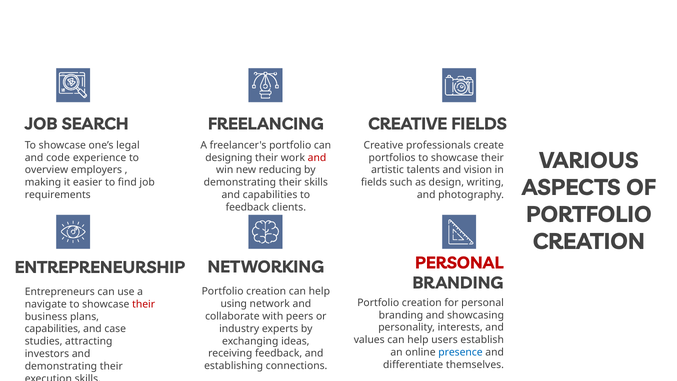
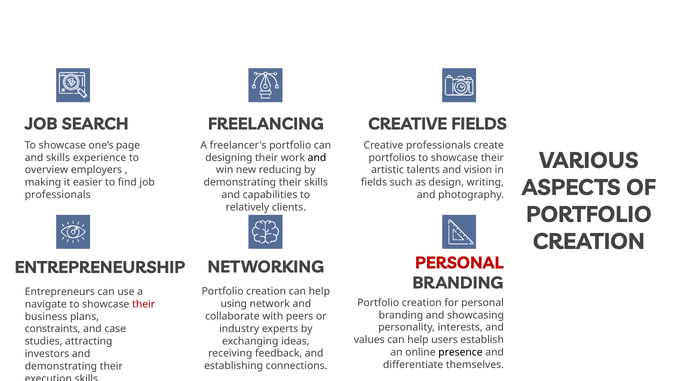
legal: legal -> page
and code: code -> skills
and at (317, 158) colour: red -> black
requirements at (58, 195): requirements -> professionals
feedback at (248, 207): feedback -> relatively
capabilities at (53, 329): capabilities -> constraints
presence colour: blue -> black
